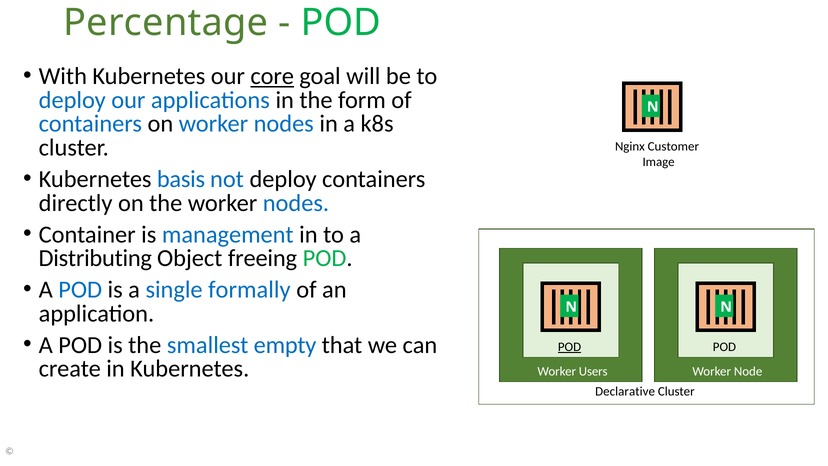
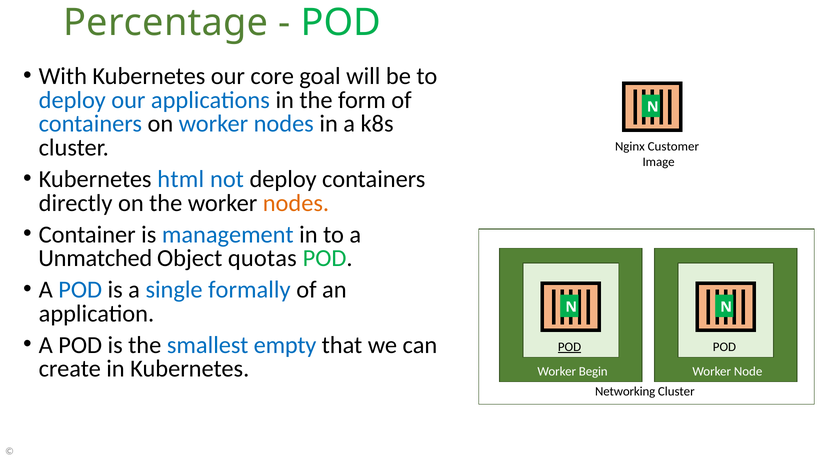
core underline: present -> none
basis: basis -> html
nodes at (296, 203) colour: blue -> orange
Distributing: Distributing -> Unmatched
freeing: freeing -> quotas
Users: Users -> Begin
Declarative: Declarative -> Networking
